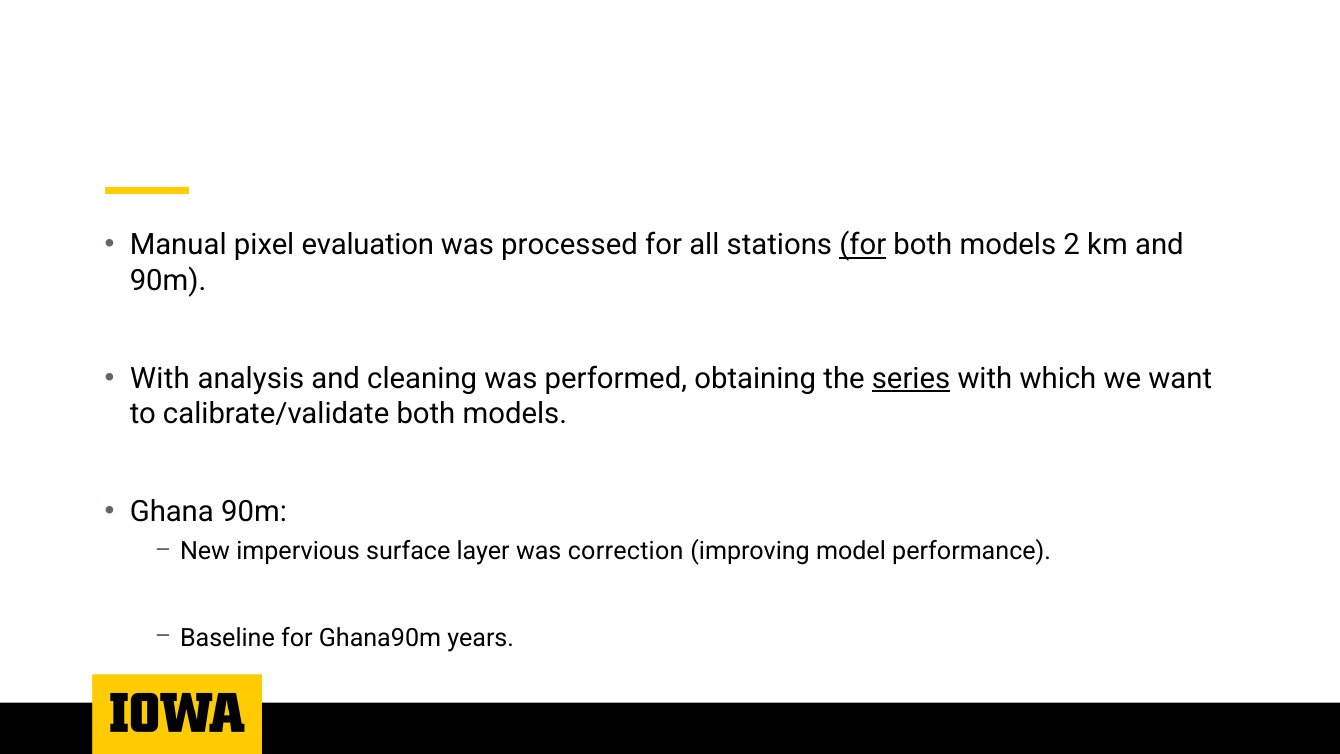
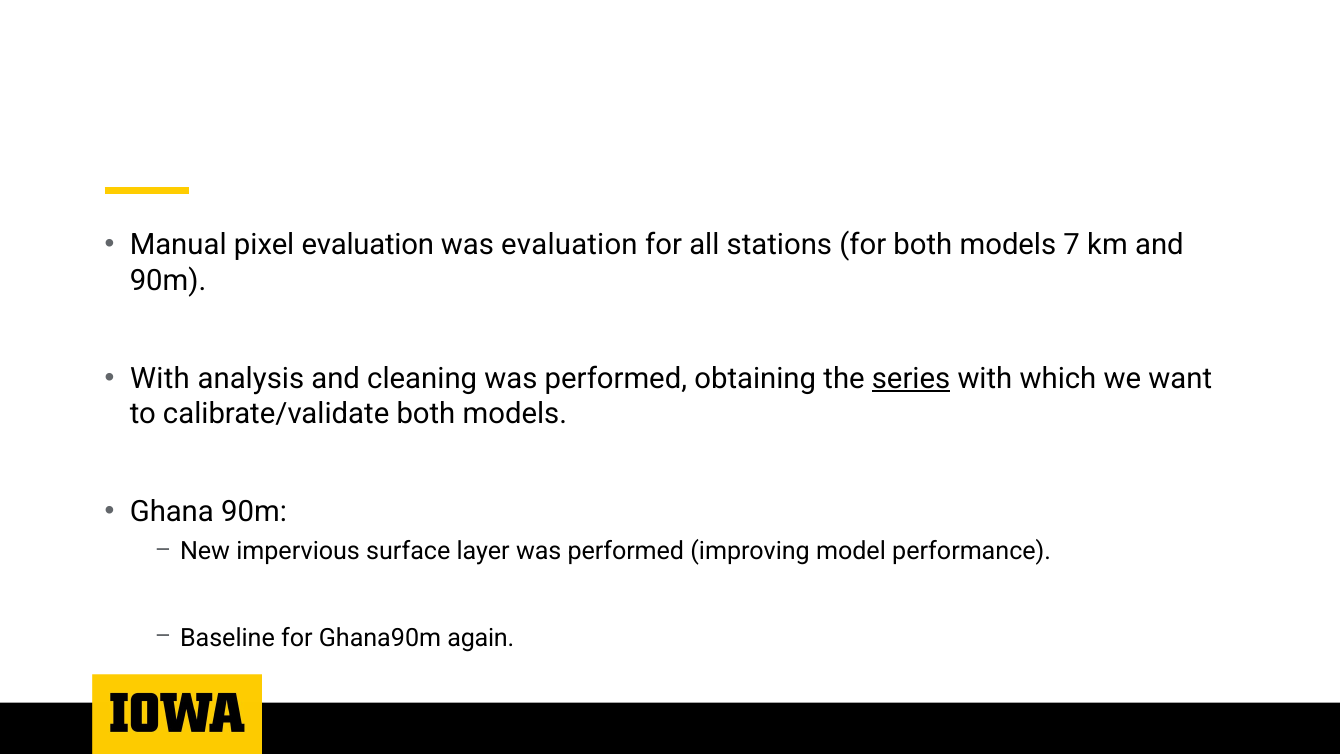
was processed: processed -> evaluation
for at (863, 245) underline: present -> none
2: 2 -> 7
layer was correction: correction -> performed
years: years -> again
